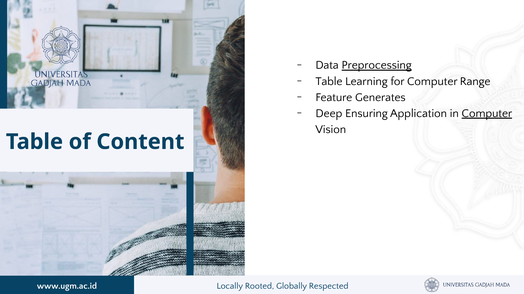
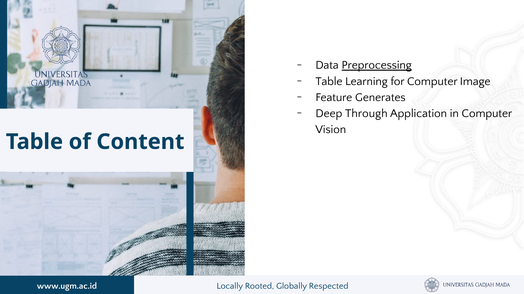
Range: Range -> Image
Ensuring: Ensuring -> Through
Computer at (487, 113) underline: present -> none
